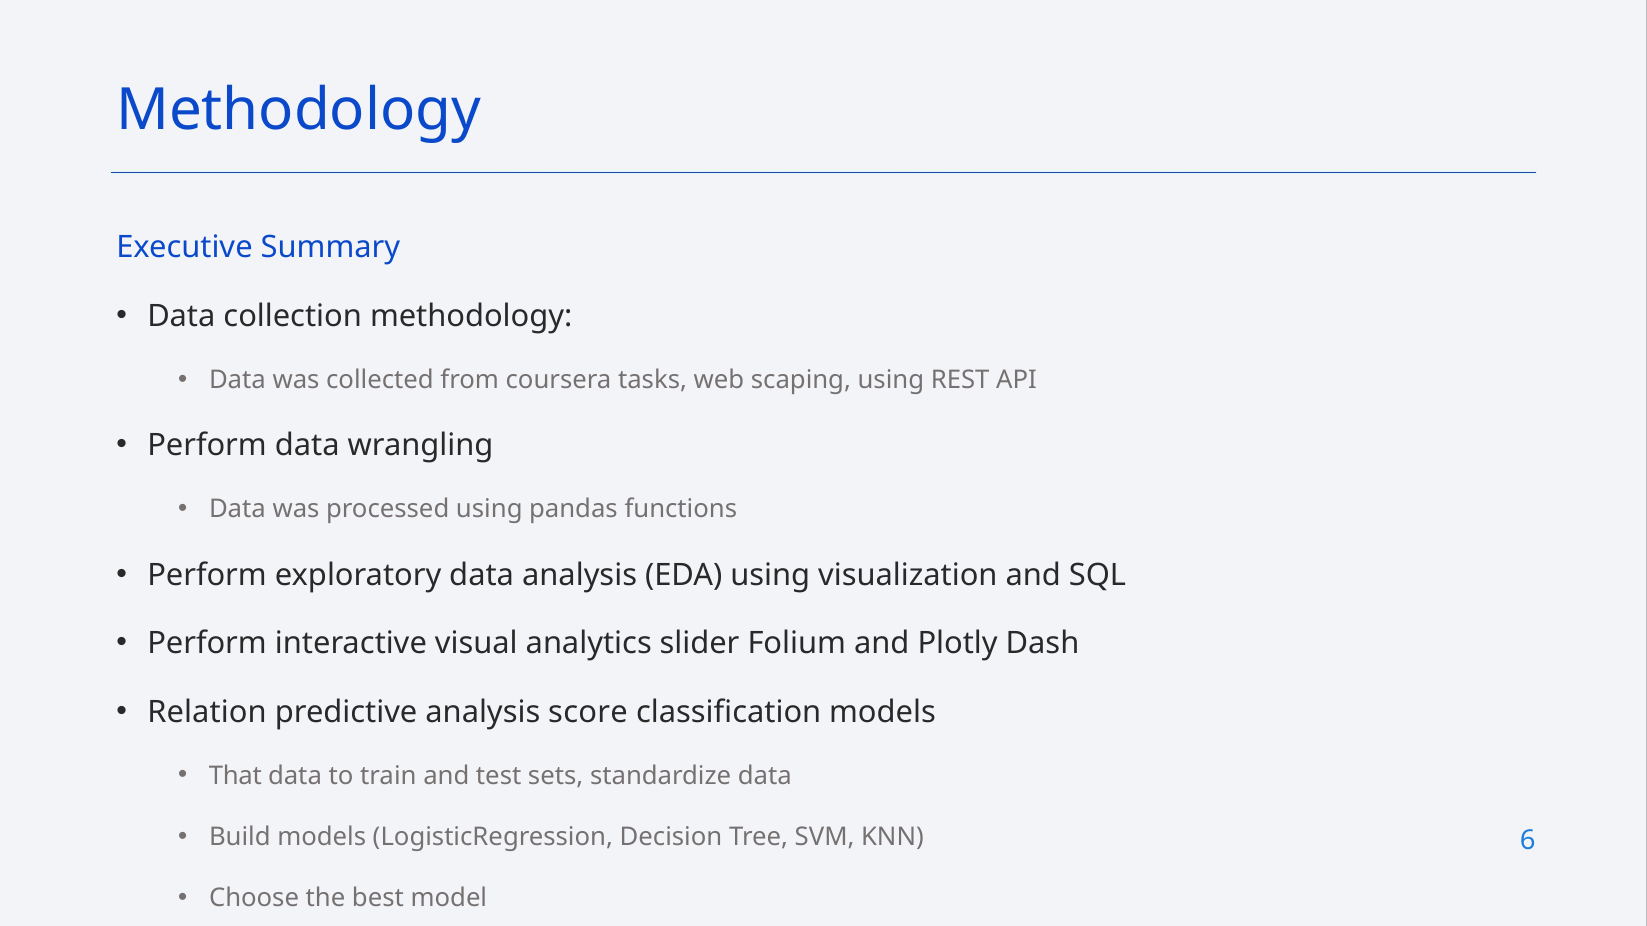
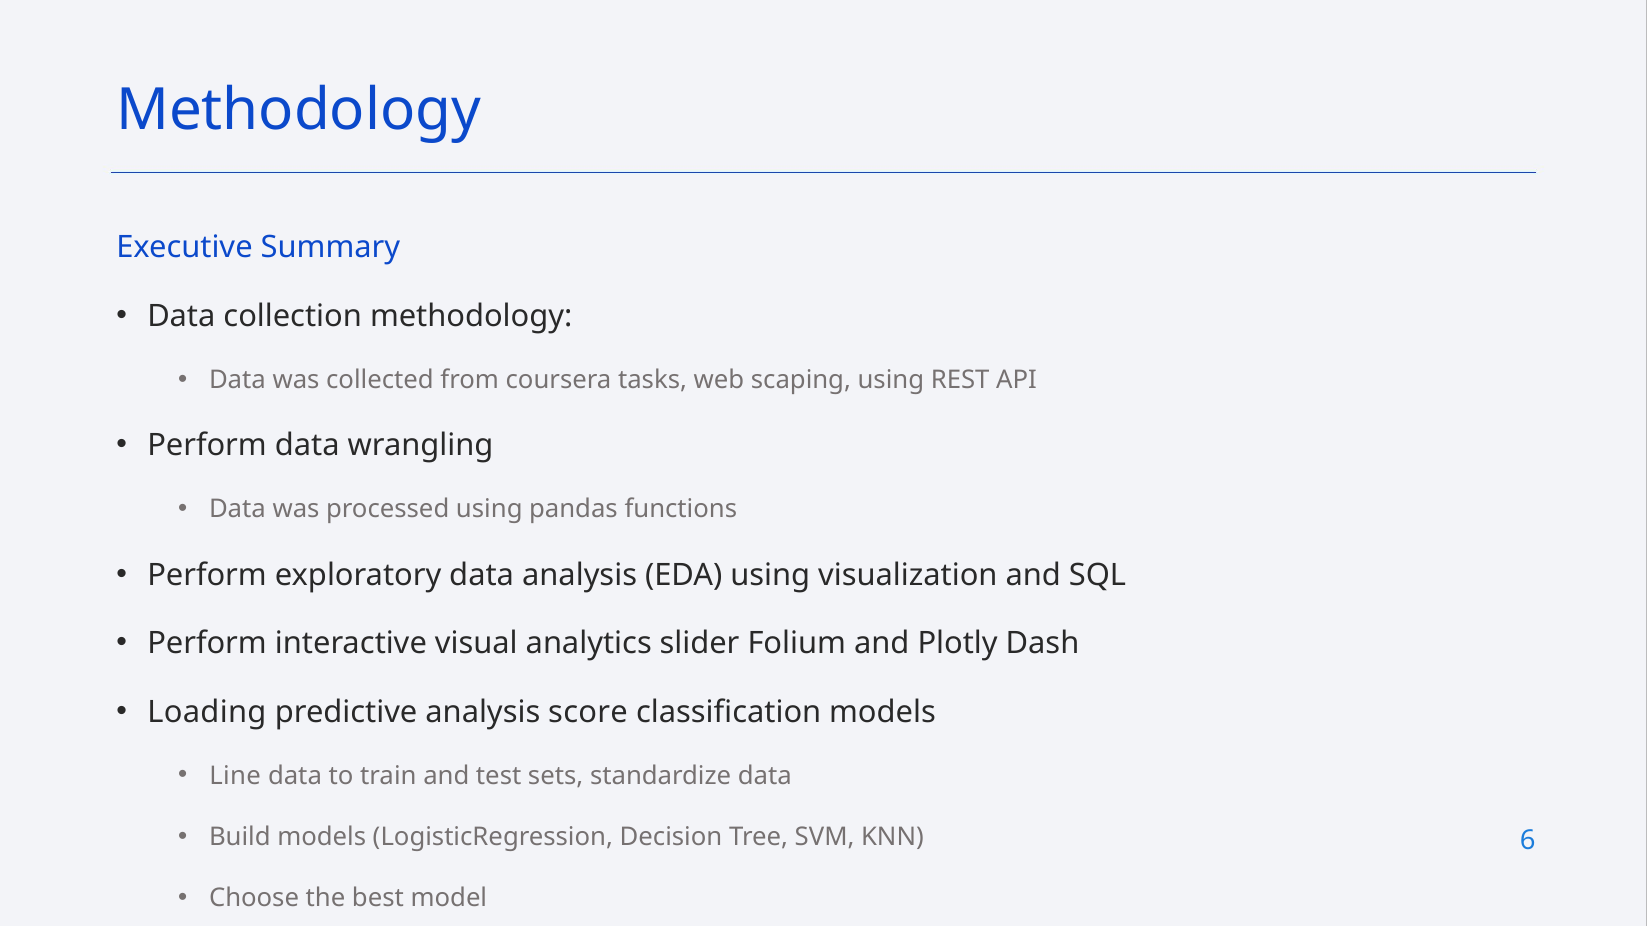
Relation: Relation -> Loading
That: That -> Line
